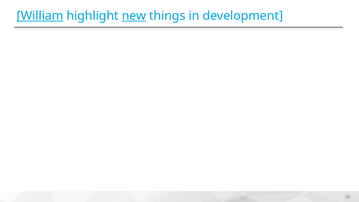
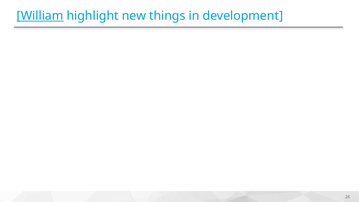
new underline: present -> none
